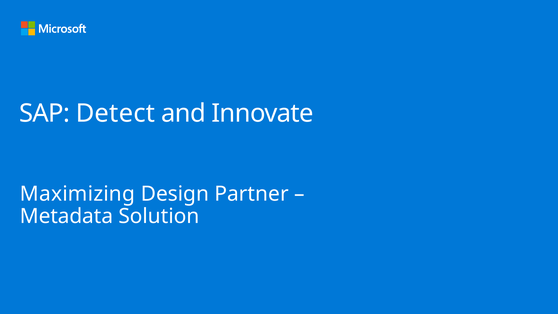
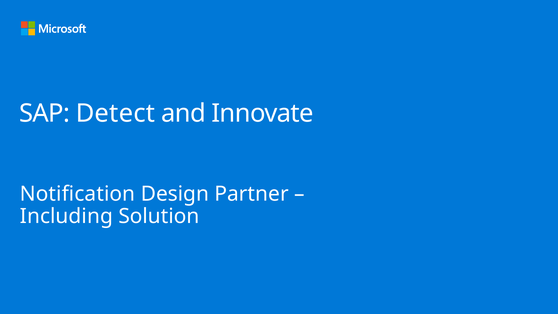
Maximizing: Maximizing -> Notification
Metadata: Metadata -> Including
